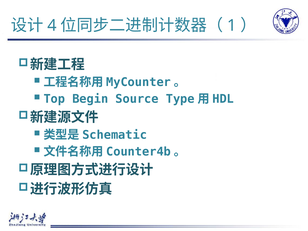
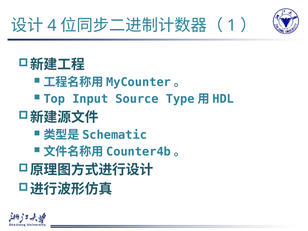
Begin: Begin -> Input
